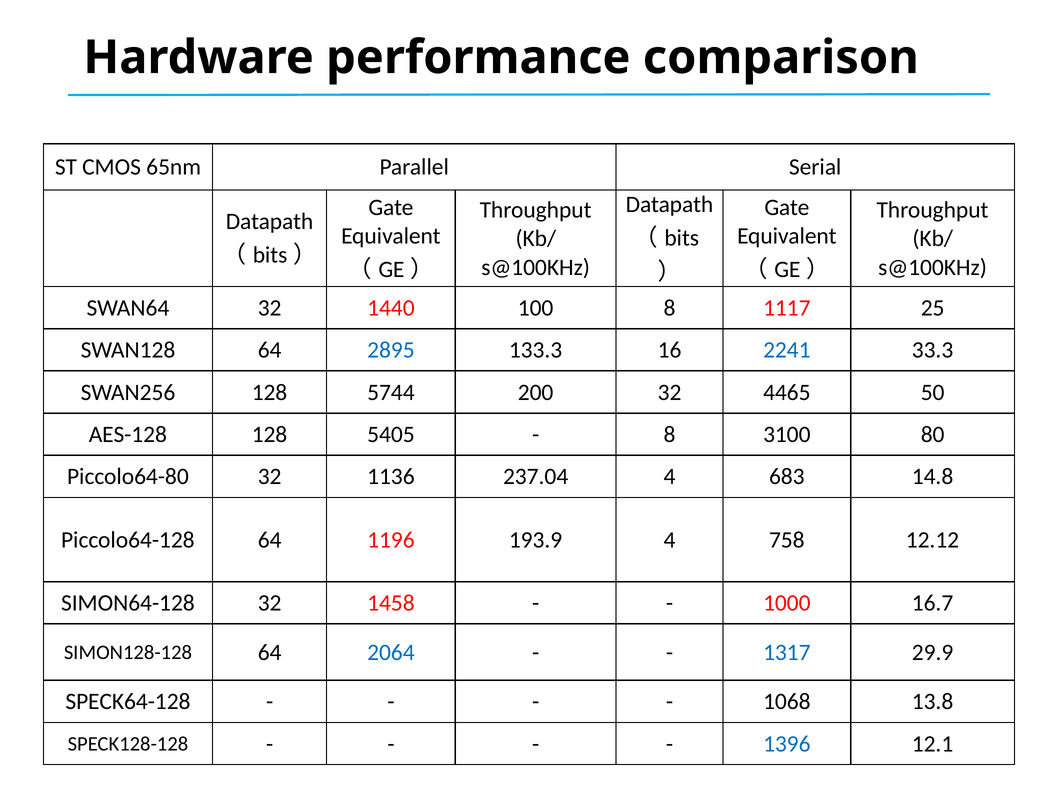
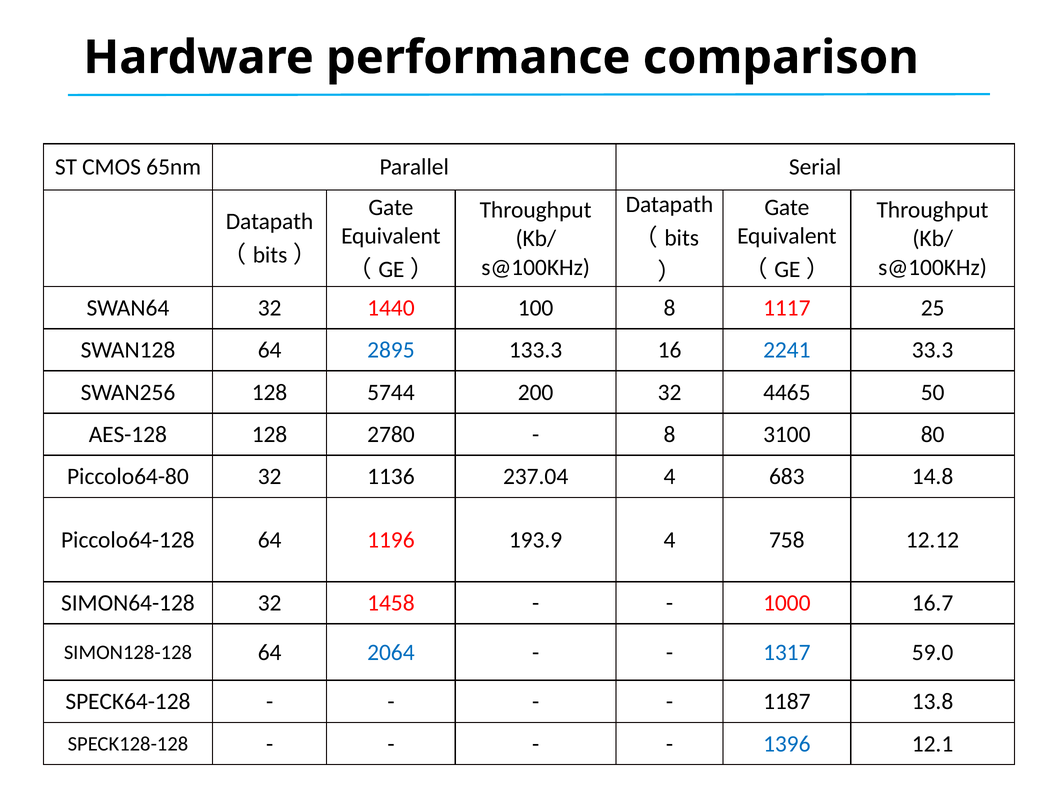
5405: 5405 -> 2780
29.9: 29.9 -> 59.0
1068: 1068 -> 1187
